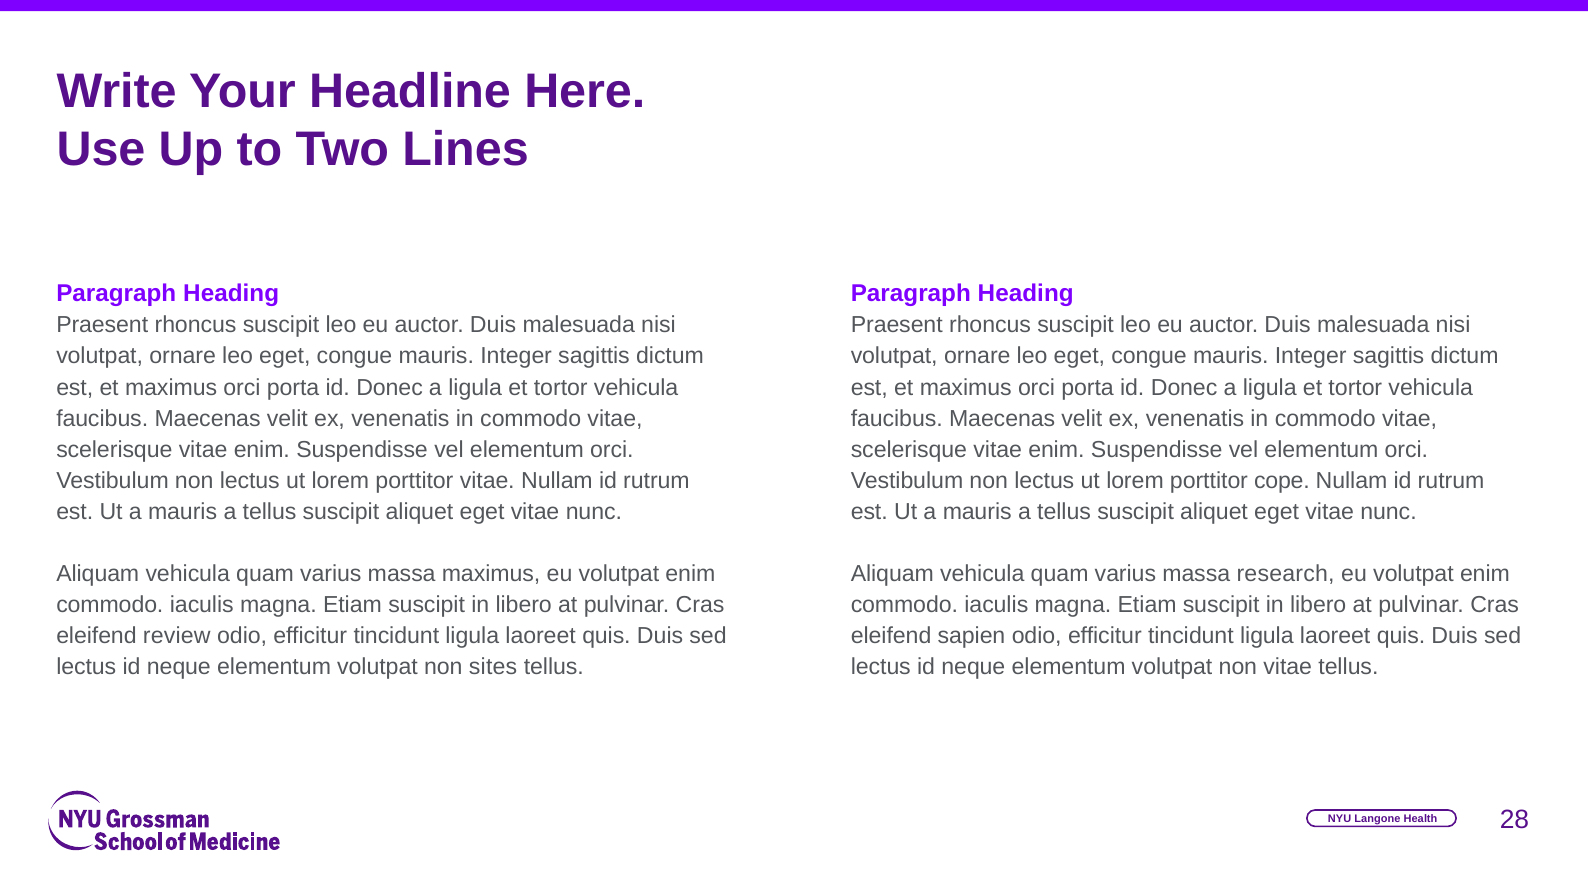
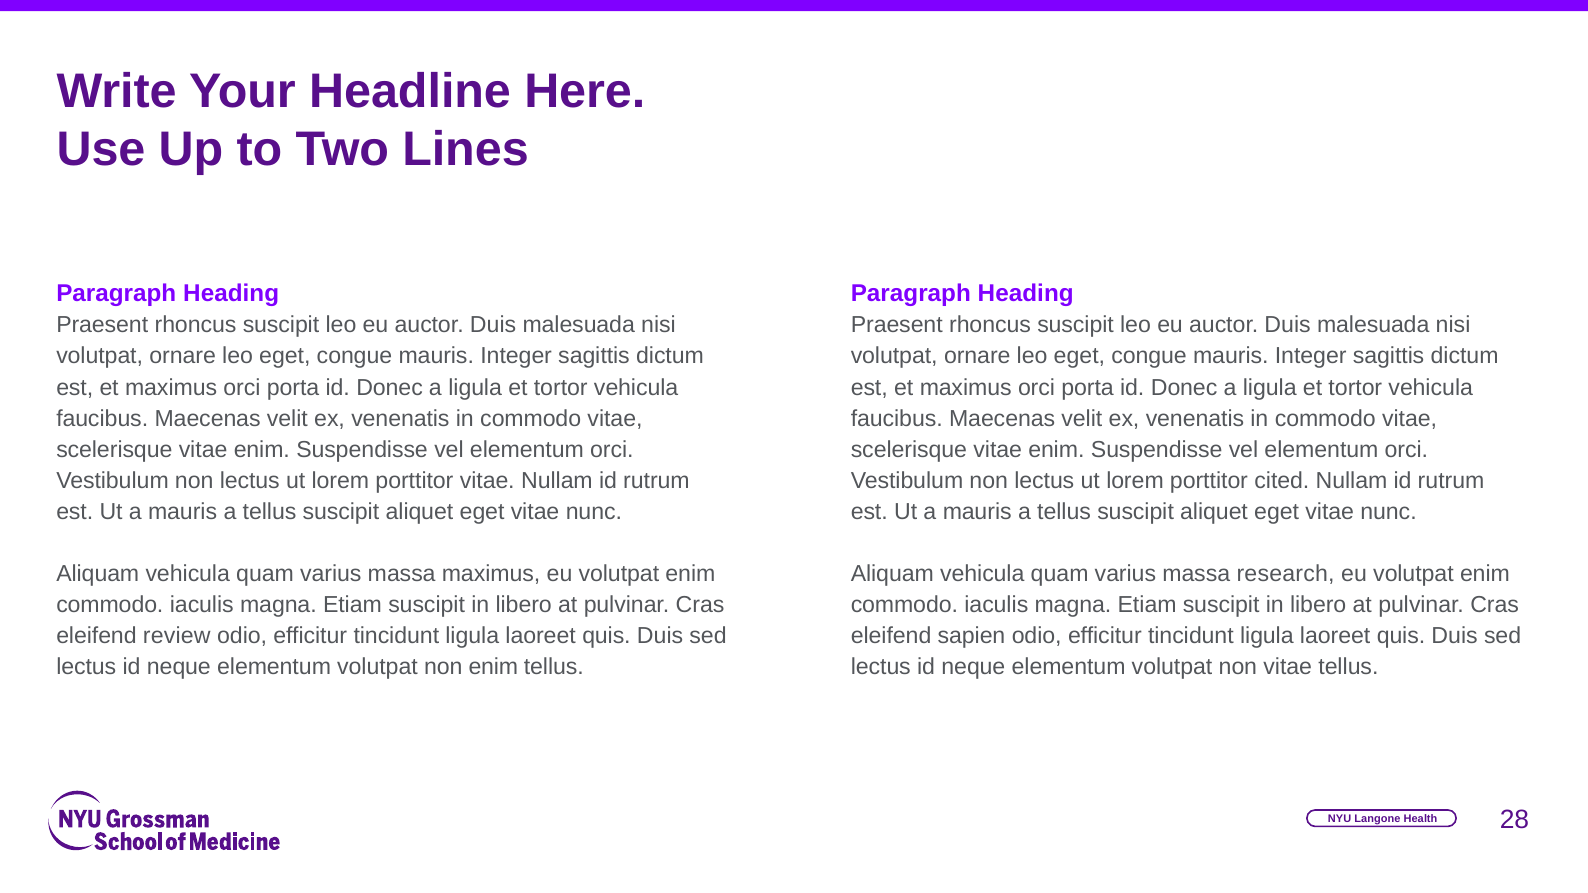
cope: cope -> cited
non sites: sites -> enim
